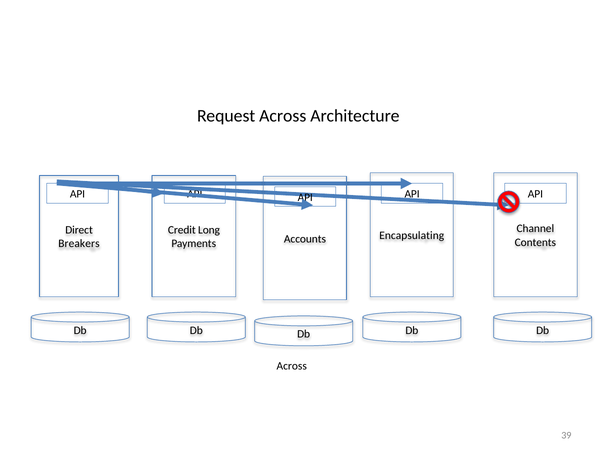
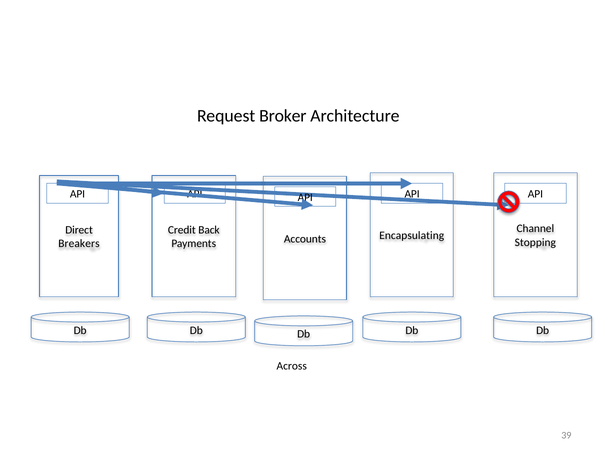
Request Across: Across -> Broker
Long: Long -> Back
Contents: Contents -> Stopping
